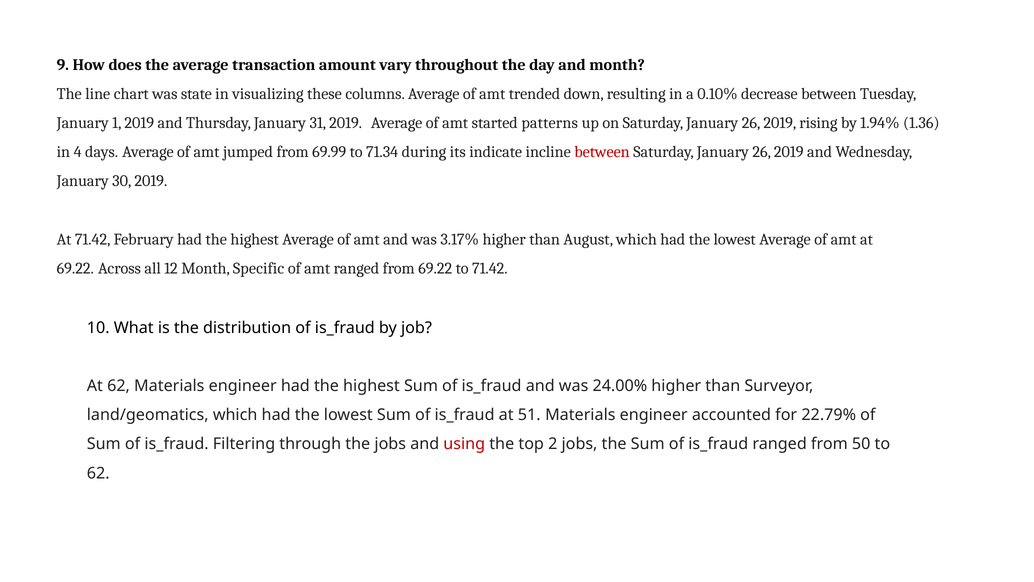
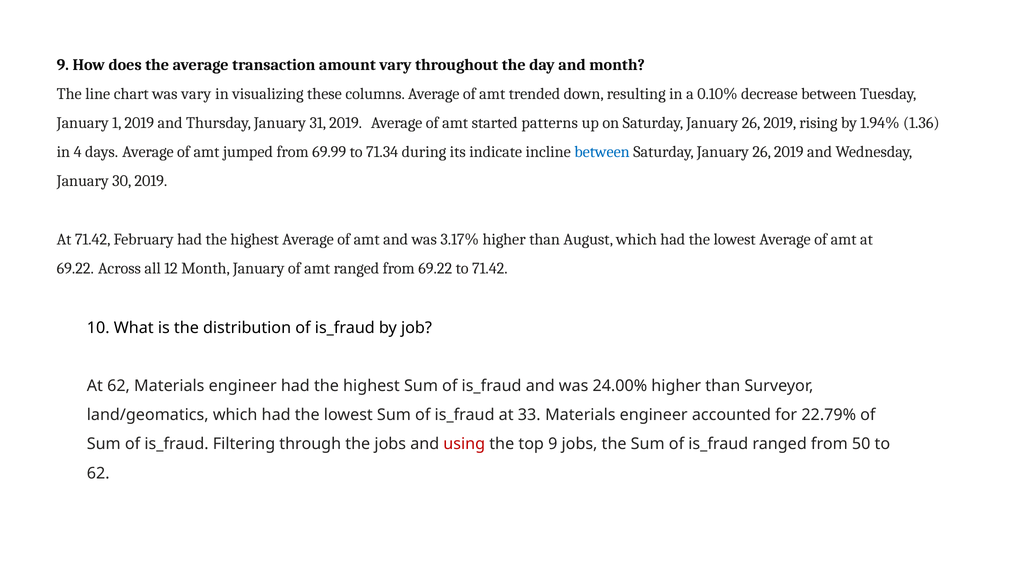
was state: state -> vary
between at (602, 152) colour: red -> blue
Month Specific: Specific -> January
51: 51 -> 33
top 2: 2 -> 9
